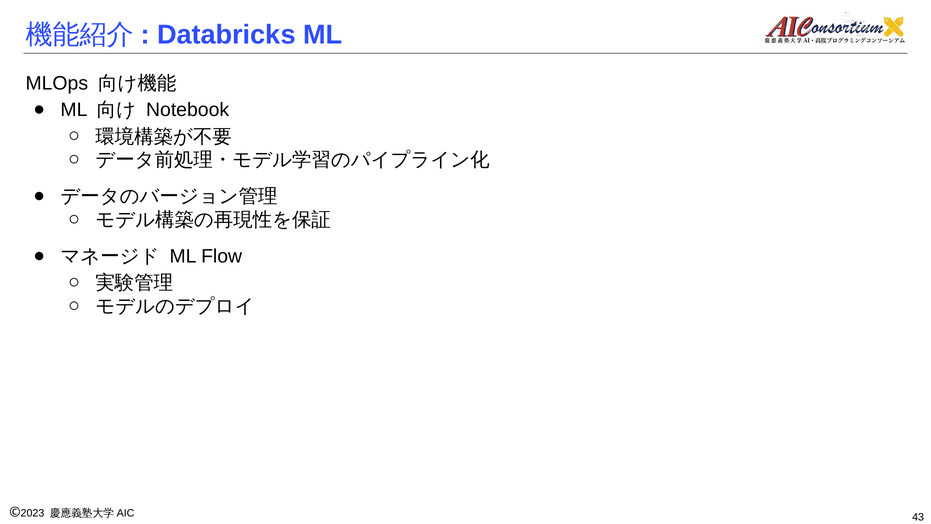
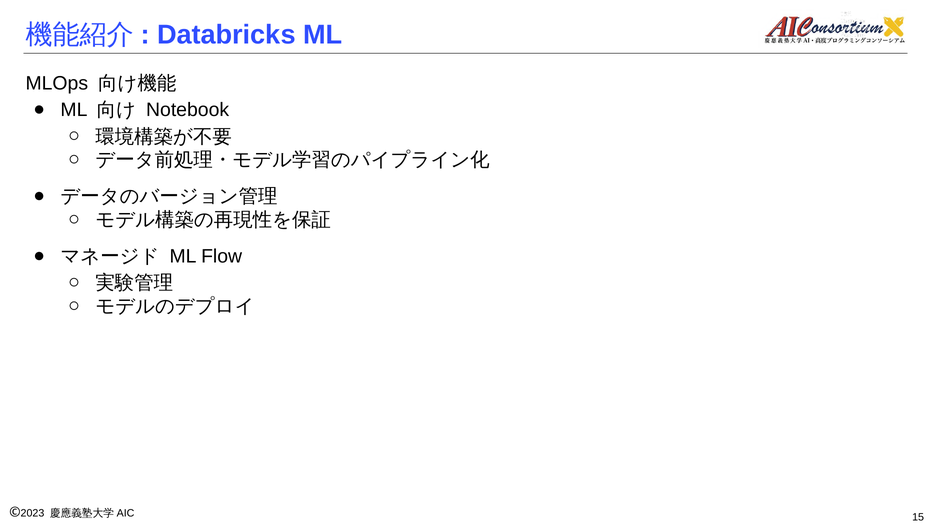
43: 43 -> 15
